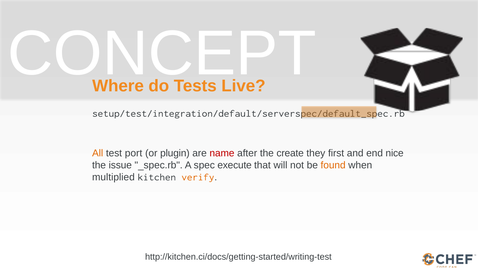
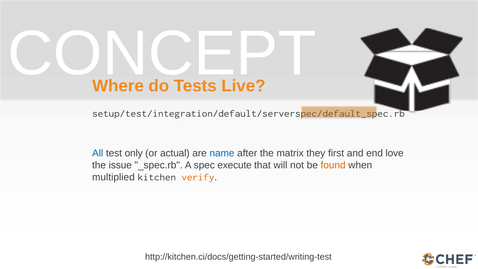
All colour: orange -> blue
port: port -> only
plugin: plugin -> actual
name colour: red -> blue
create: create -> matrix
nice: nice -> love
